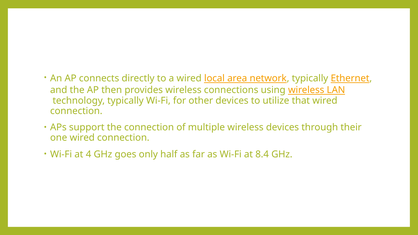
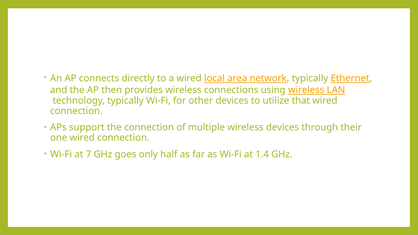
4: 4 -> 7
8.4: 8.4 -> 1.4
